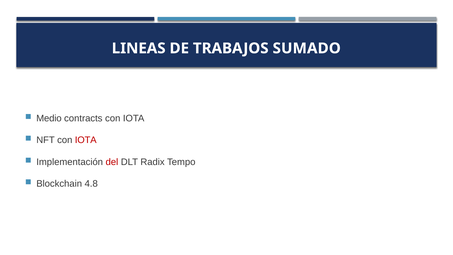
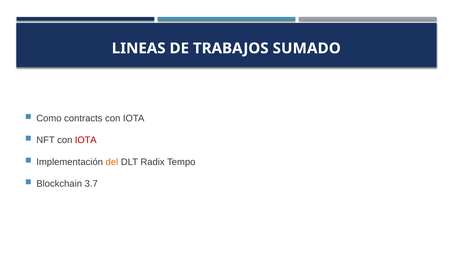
Medio: Medio -> Como
del colour: red -> orange
4.8: 4.8 -> 3.7
